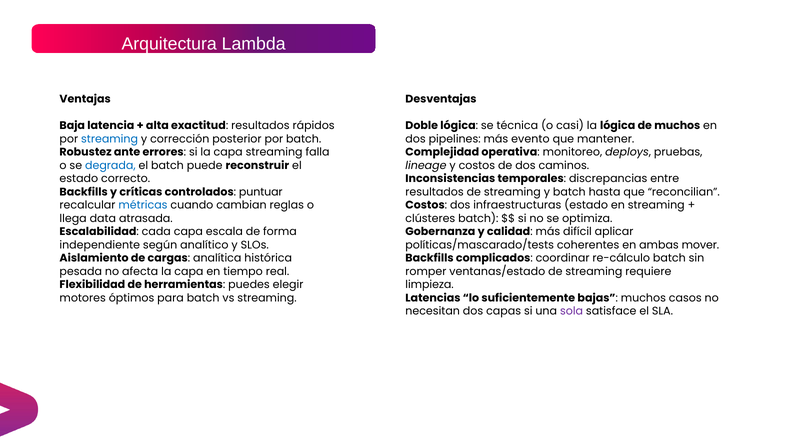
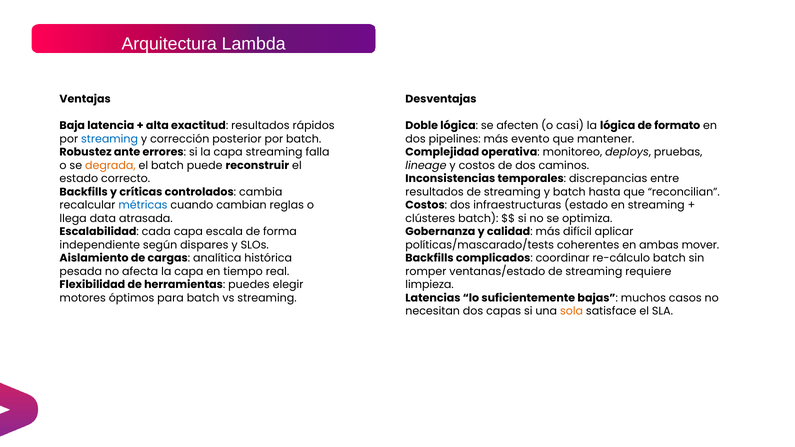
técnica: técnica -> afecten
de muchos: muchos -> formato
degrada colour: blue -> orange
puntuar: puntuar -> cambia
analítico: analítico -> dispares
sola colour: purple -> orange
